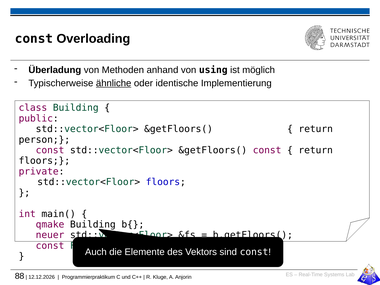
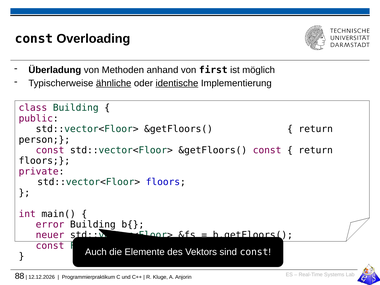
using: using -> first
identische underline: none -> present
qmake: qmake -> error
